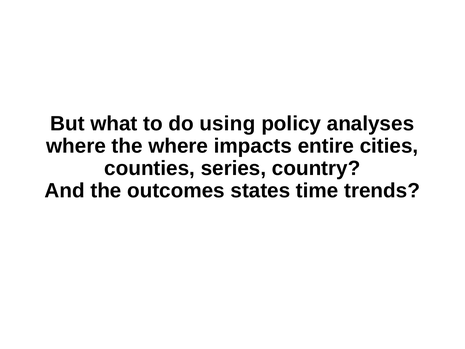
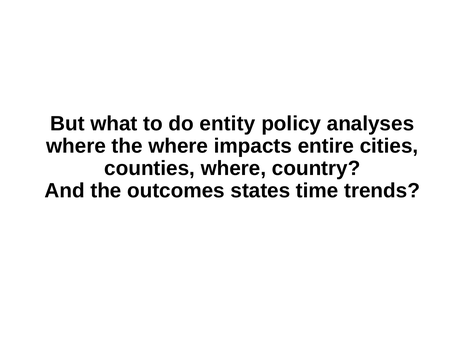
using: using -> entity
counties series: series -> where
